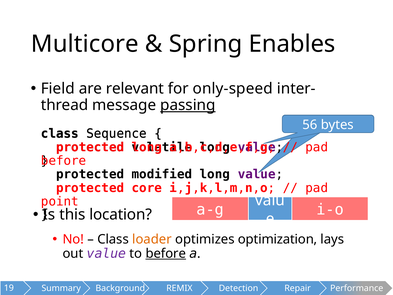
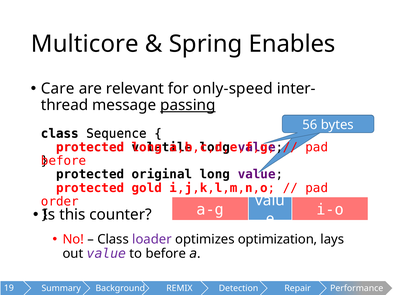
Field: Field -> Care
modified: modified -> original
core: core -> gold
point: point -> order
location: location -> counter
loader colour: orange -> purple
before at (166, 253) underline: present -> none
